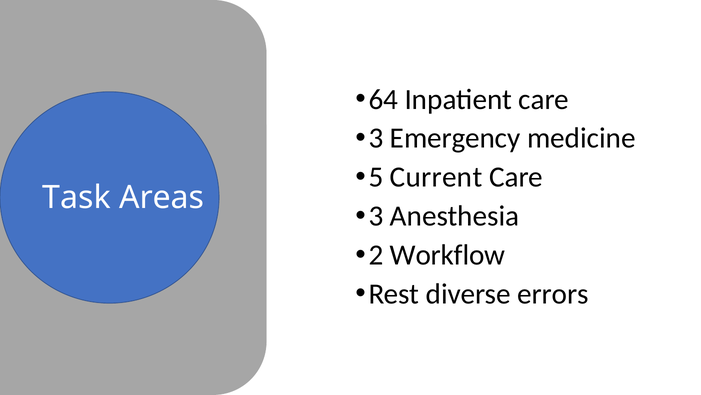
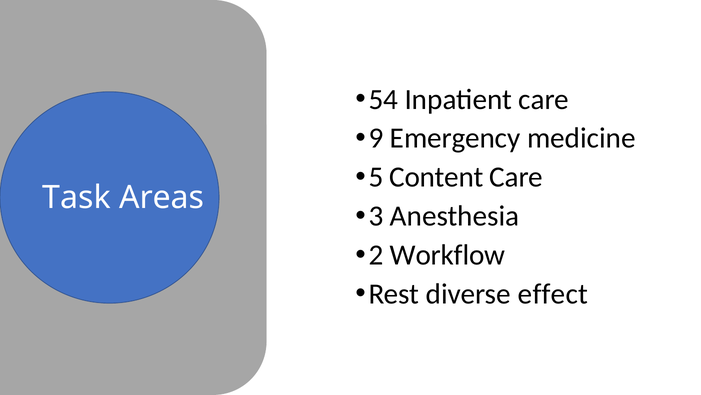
64: 64 -> 54
3 at (376, 138): 3 -> 9
Current: Current -> Content
errors: errors -> effect
